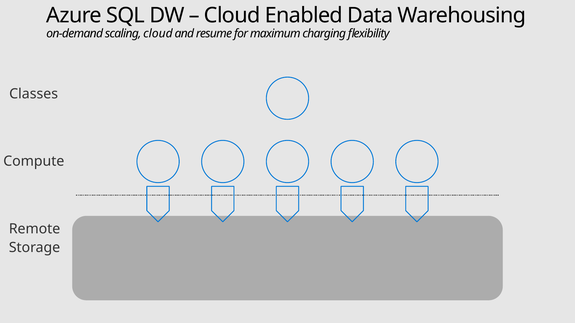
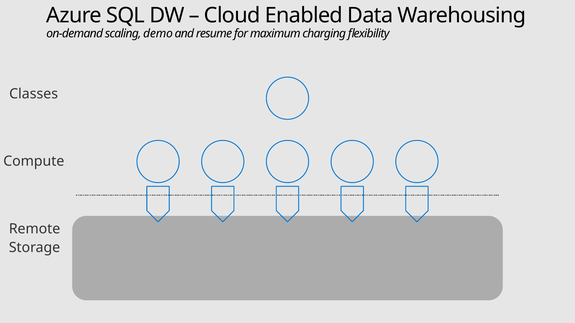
scaling cloud: cloud -> demo
